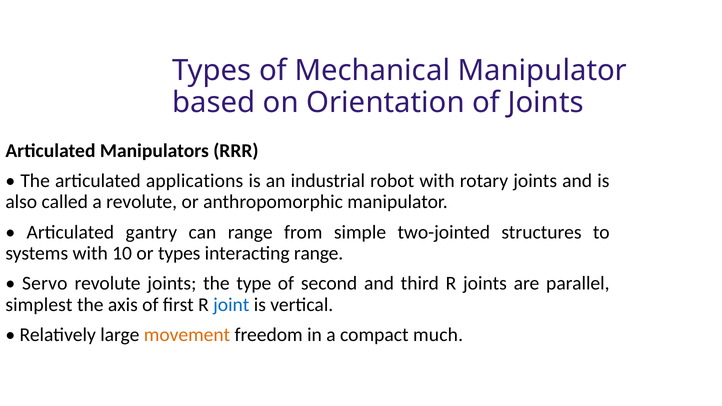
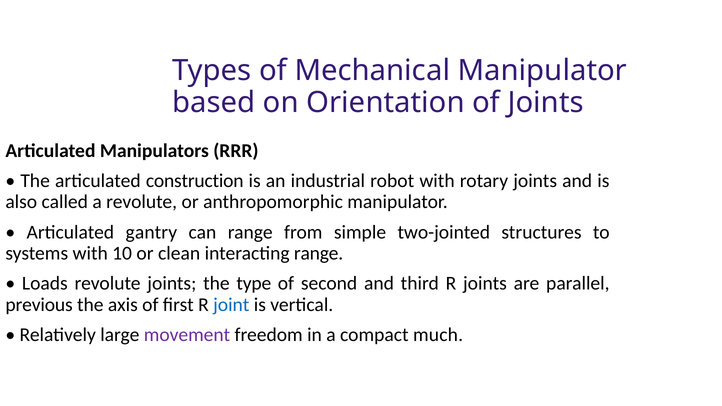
applications: applications -> construction
or types: types -> clean
Servo: Servo -> Loads
simplest: simplest -> previous
movement colour: orange -> purple
